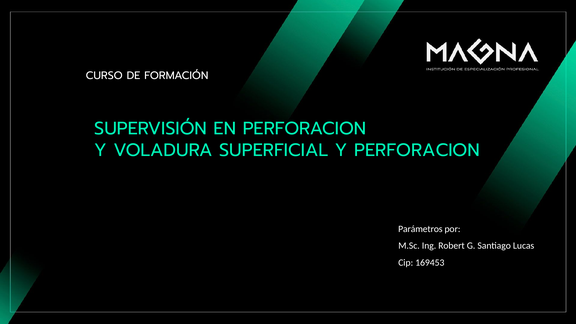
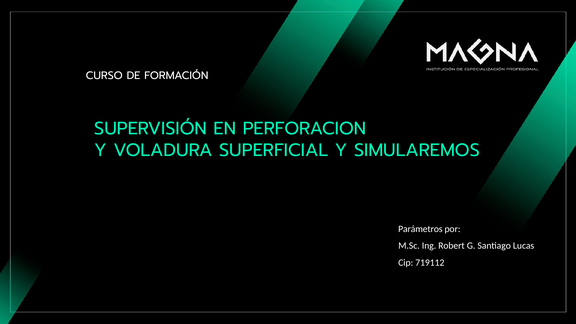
Y PERFORACION: PERFORACION -> SIMULAREMOS
169453: 169453 -> 719112
